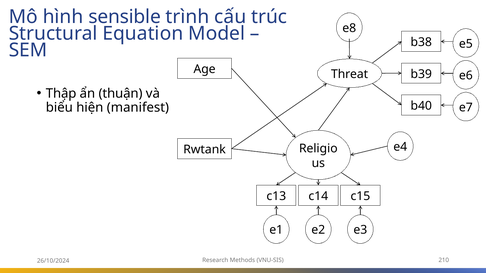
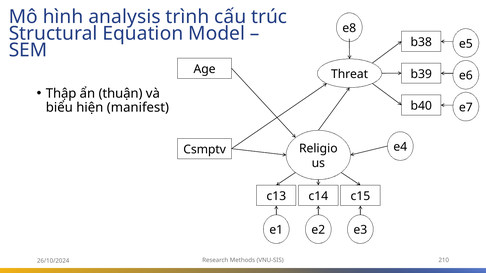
sensible: sensible -> analysis
Rwtank: Rwtank -> Csmptv
